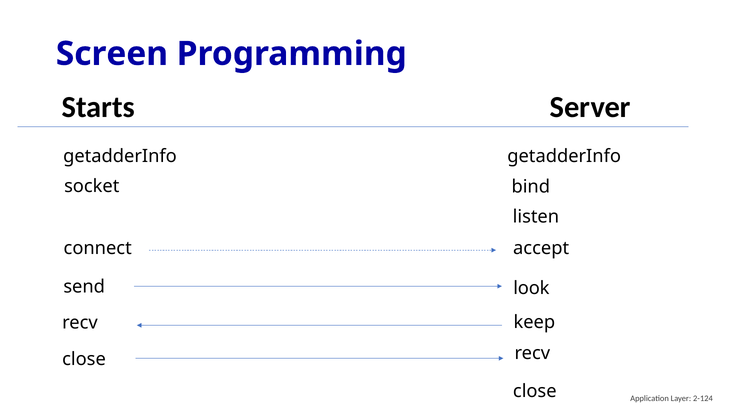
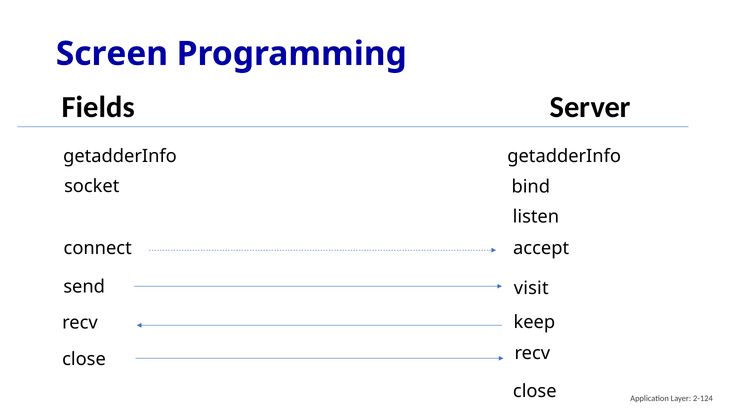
Starts: Starts -> Fields
look: look -> visit
